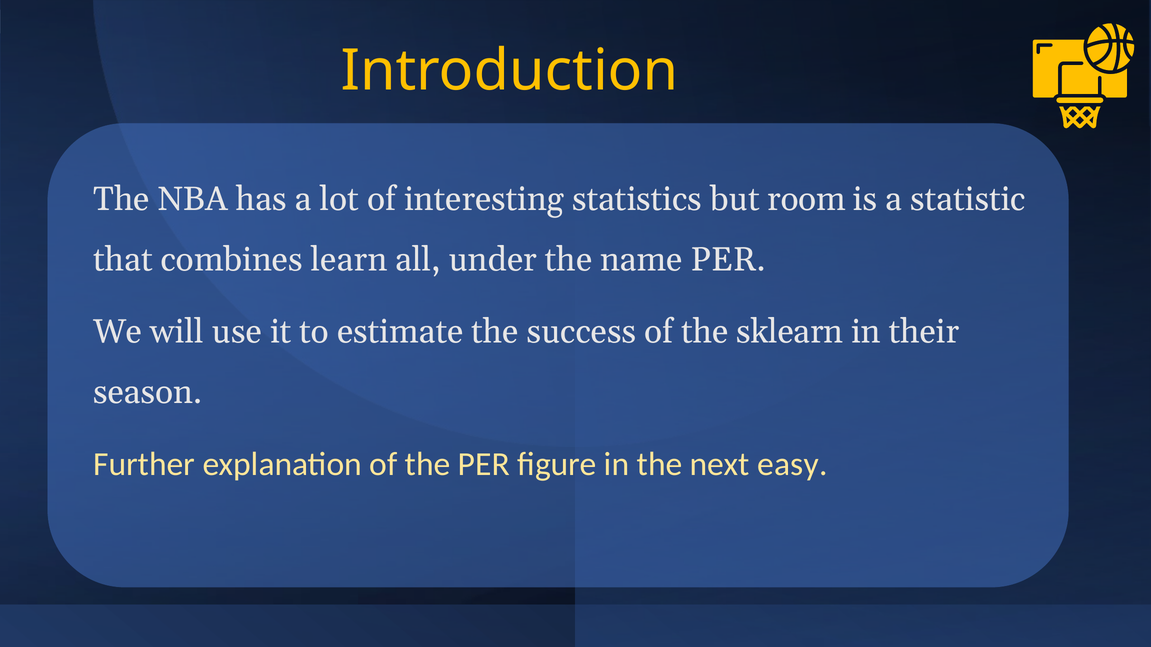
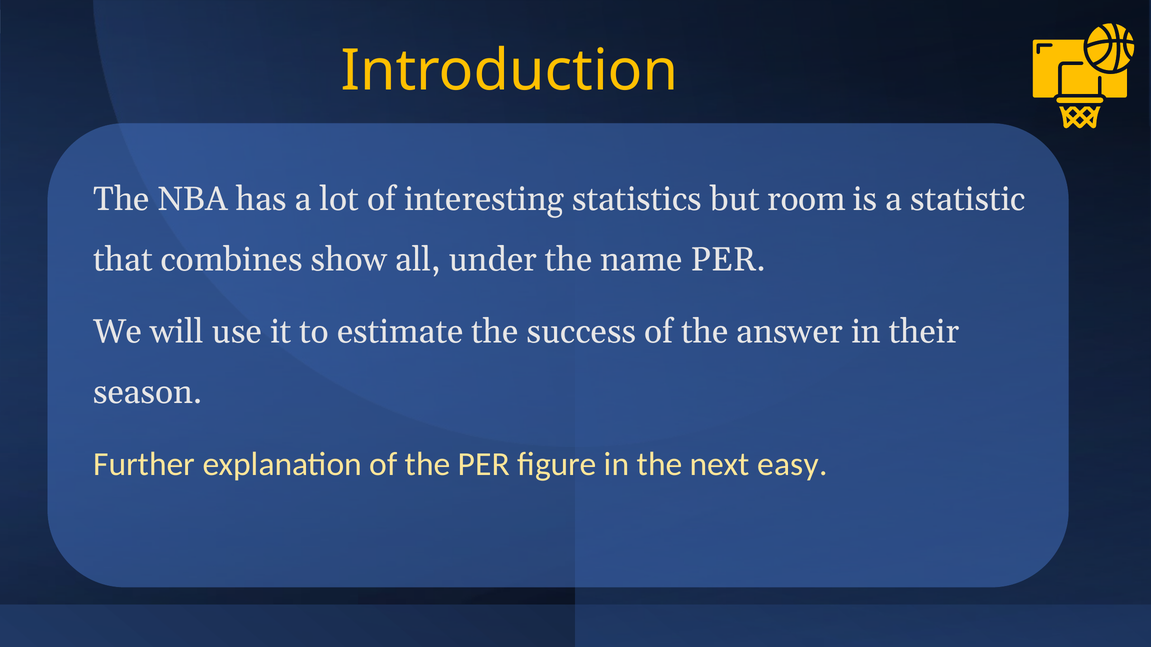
learn: learn -> show
sklearn: sklearn -> answer
